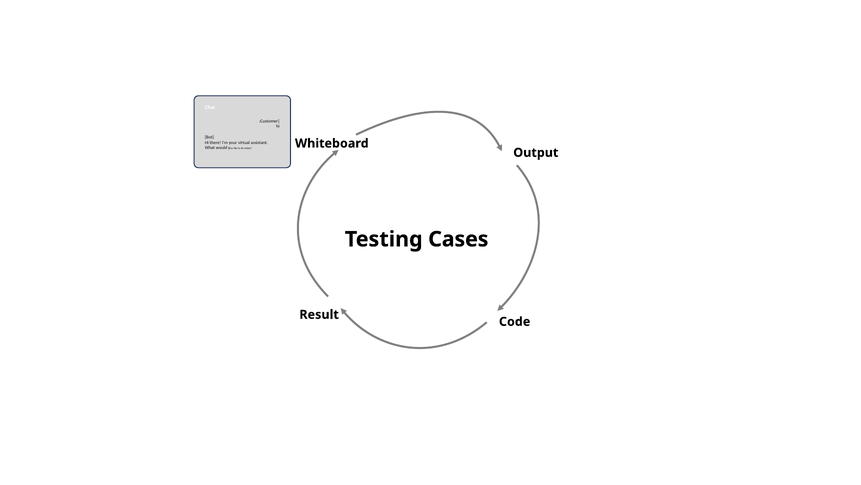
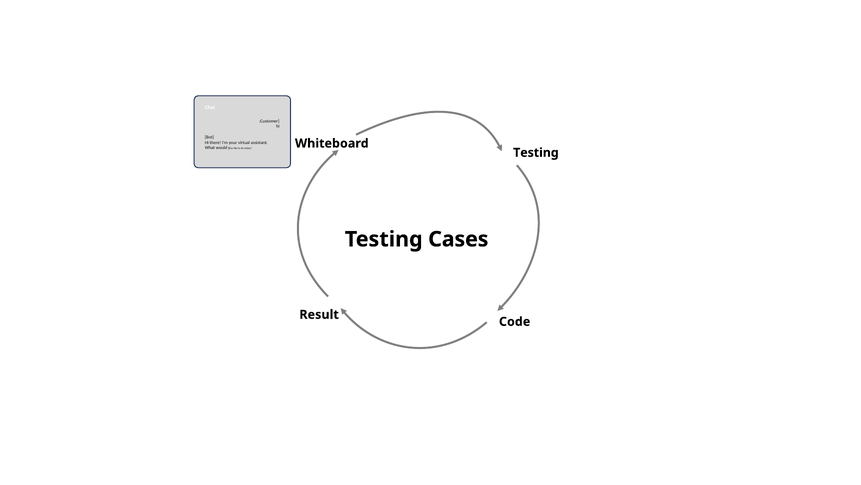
Output at (536, 152): Output -> Testing
